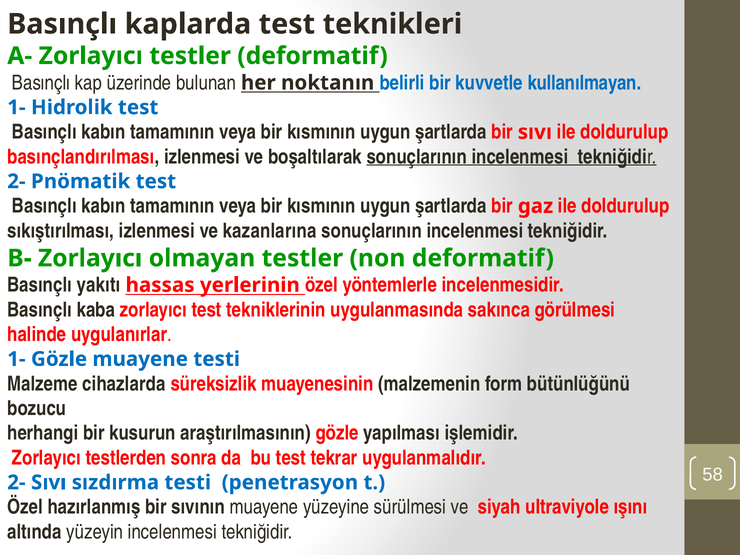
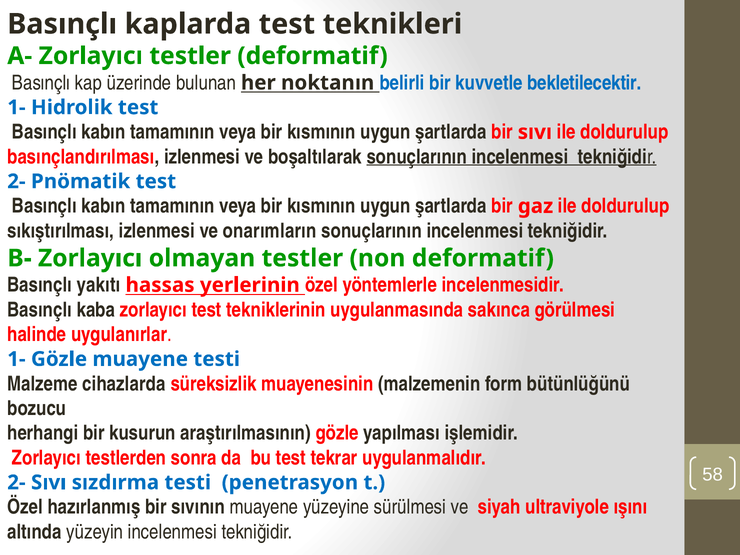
kullanılmayan: kullanılmayan -> bekletilecektir
kazanlarına: kazanlarına -> onarımların
